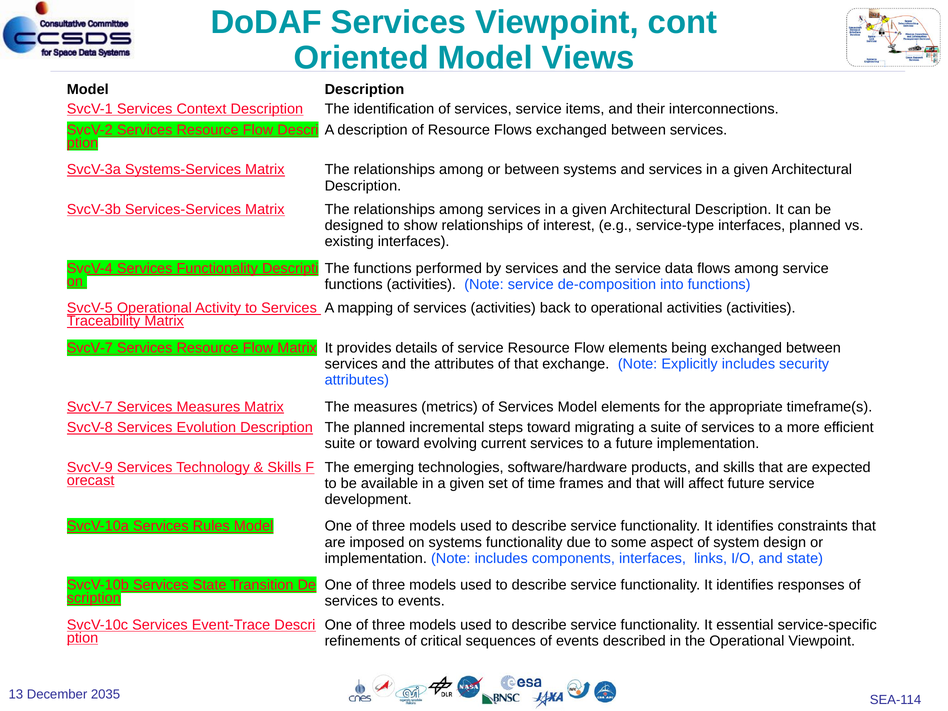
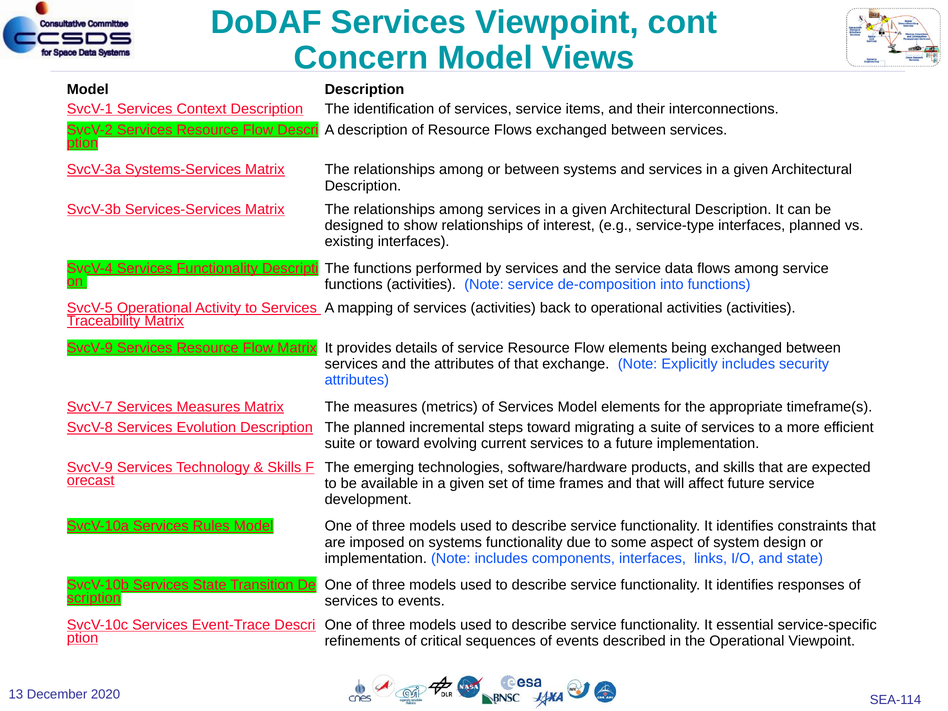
Oriented: Oriented -> Concern
SvcV-7 at (90, 348): SvcV-7 -> SvcV-9
2035: 2035 -> 2020
